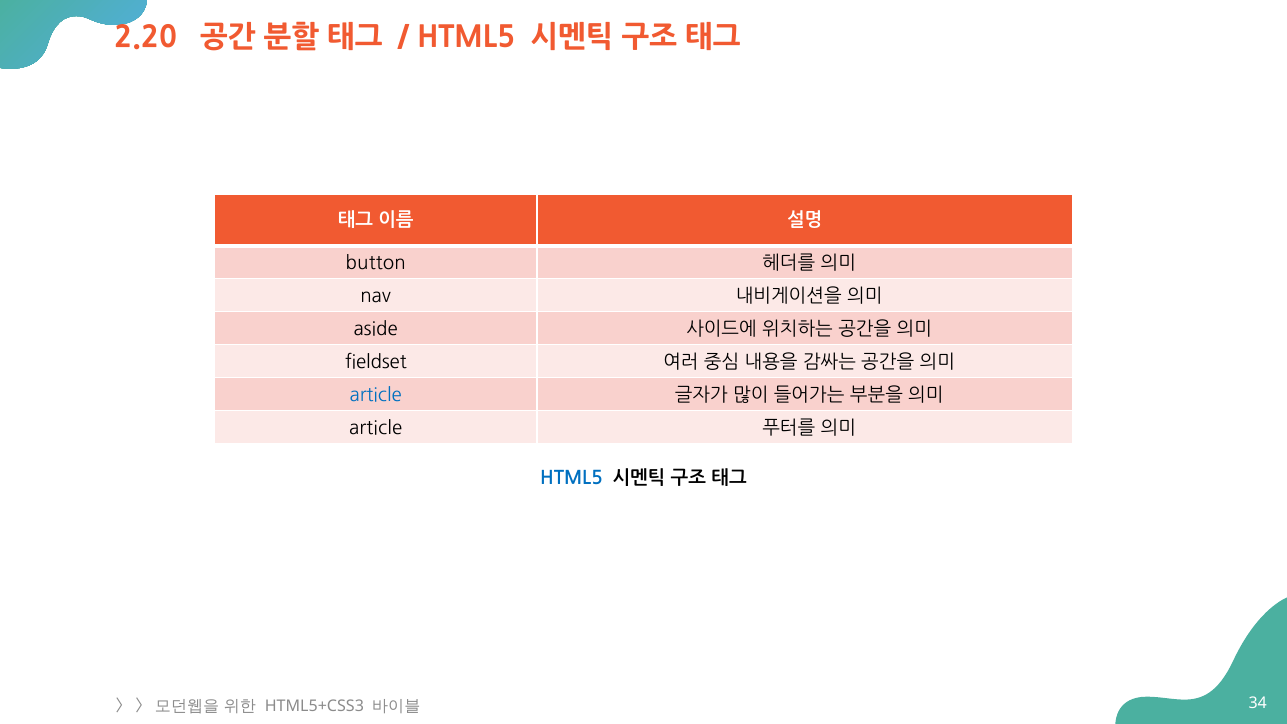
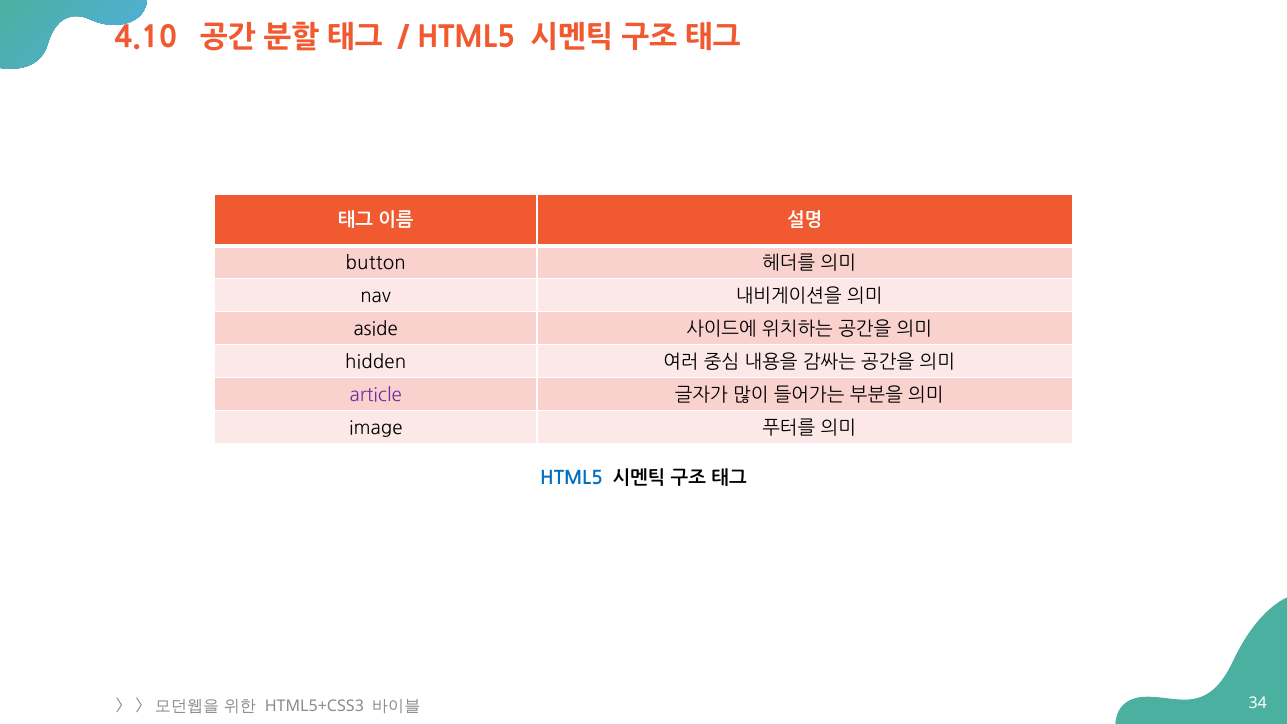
2.20: 2.20 -> 4.10
fieldset: fieldset -> hidden
article at (376, 395) colour: blue -> purple
article at (376, 428): article -> image
